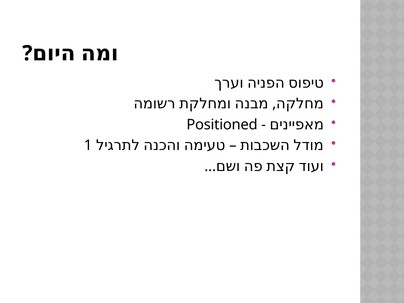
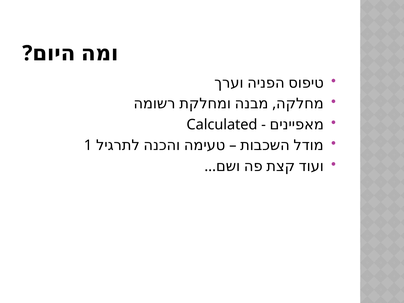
Positioned: Positioned -> Calculated
